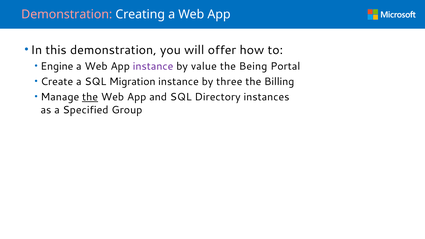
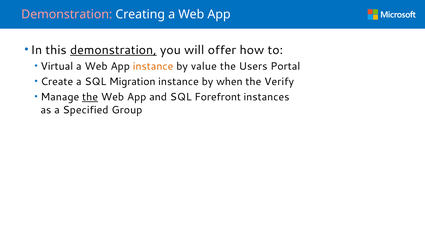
demonstration at (113, 50) underline: none -> present
Engine: Engine -> Virtual
instance at (153, 66) colour: purple -> orange
Being: Being -> Users
three: three -> when
Billing: Billing -> Verify
Directory: Directory -> Forefront
